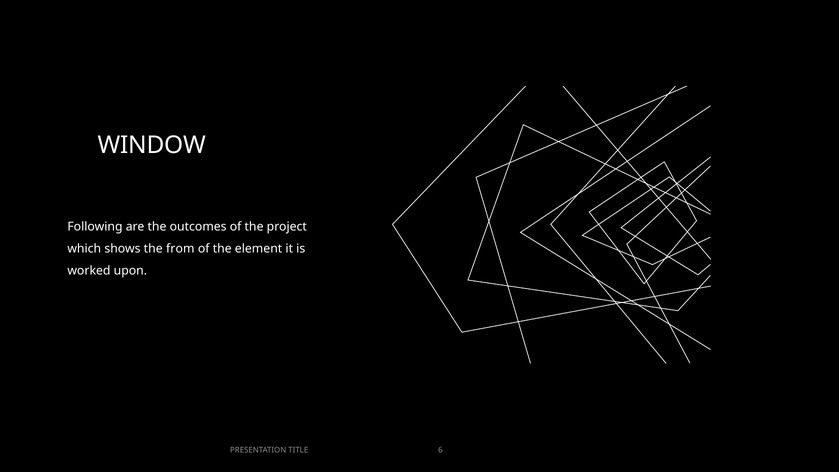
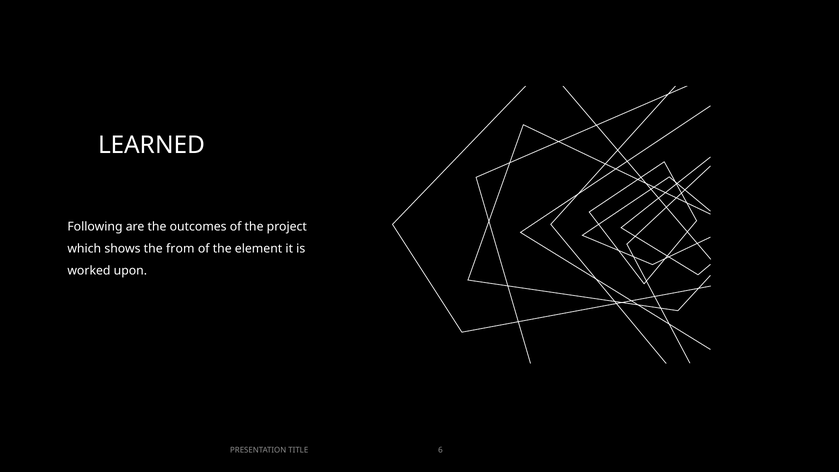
WINDOW: WINDOW -> LEARNED
